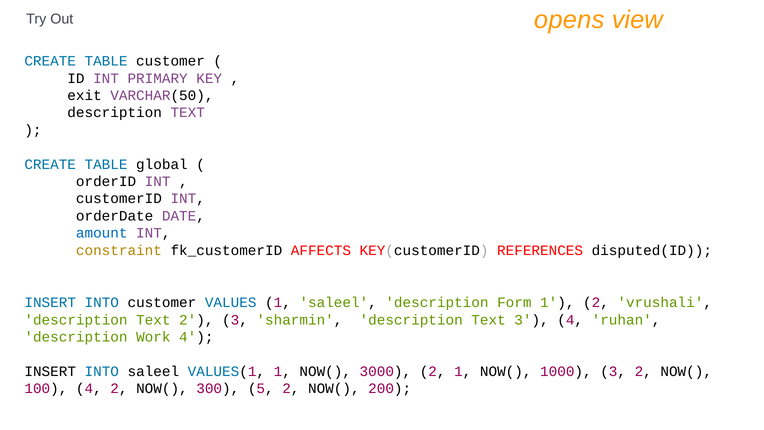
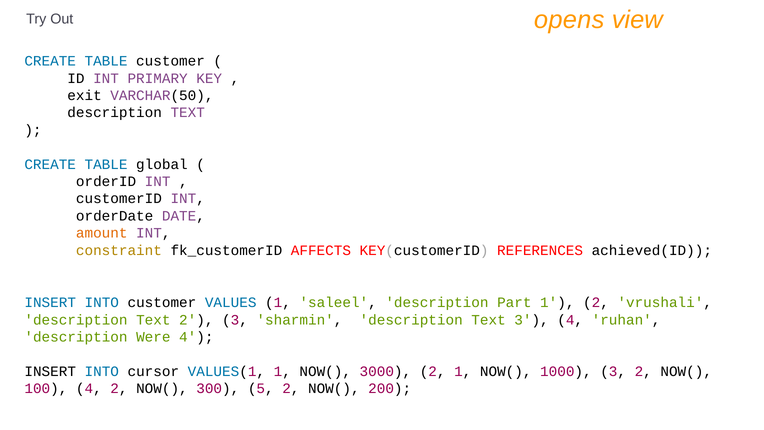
amount colour: blue -> orange
disputed(ID: disputed(ID -> achieved(ID
Form: Form -> Part
Work: Work -> Were
INTO saleel: saleel -> cursor
